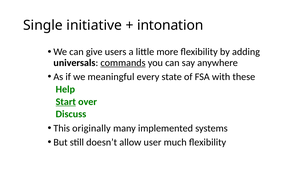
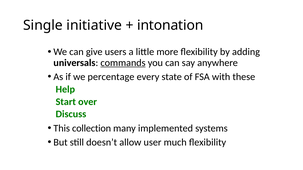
meaningful: meaningful -> percentage
Start underline: present -> none
originally: originally -> collection
